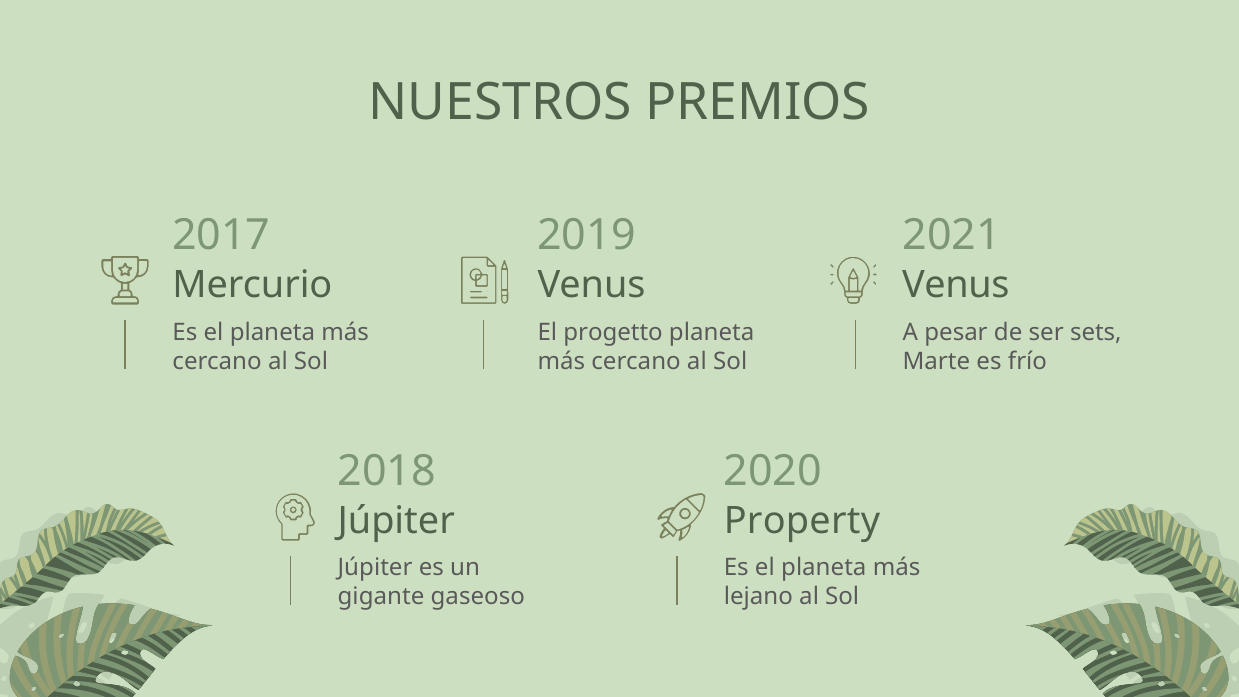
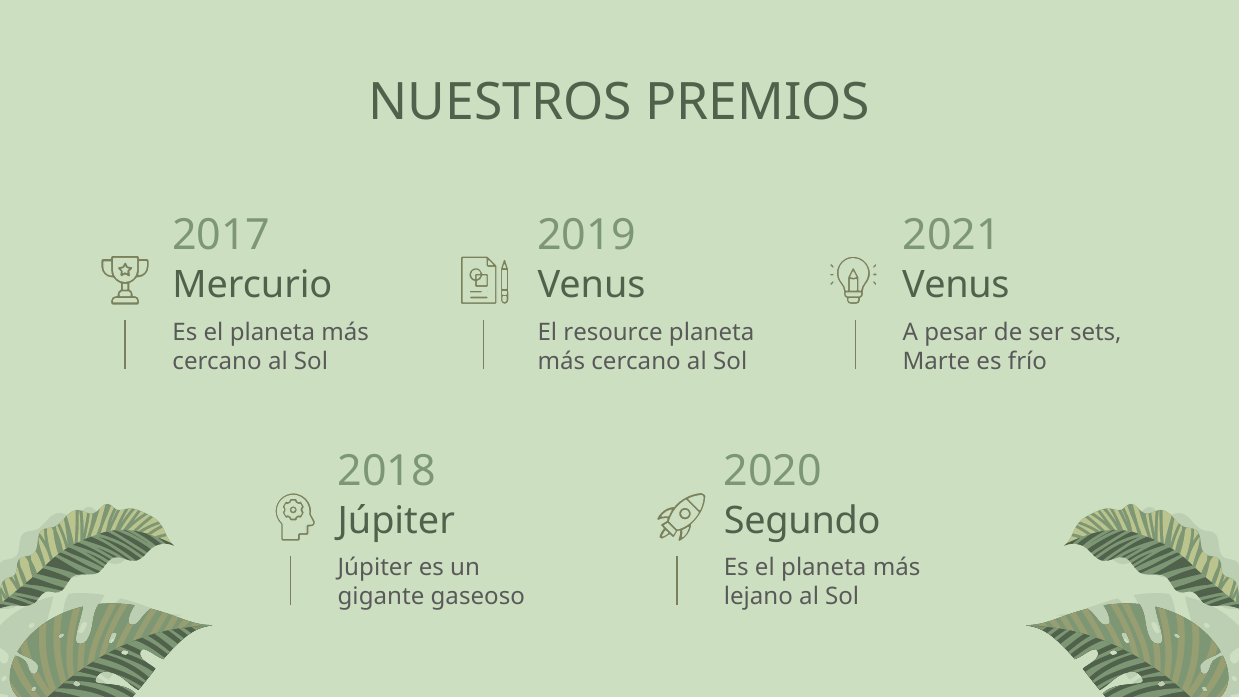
progetto: progetto -> resource
Property: Property -> Segundo
